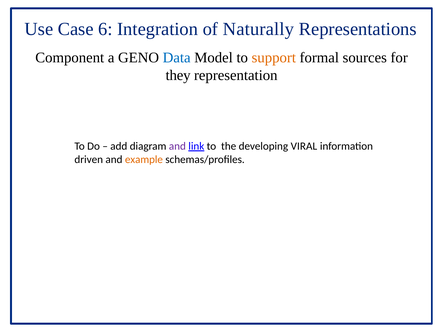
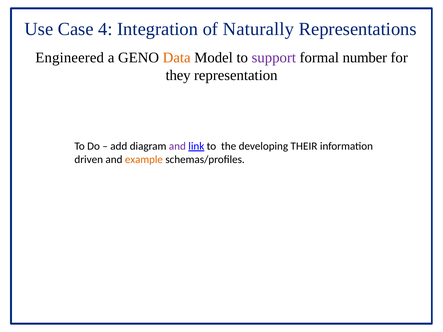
6: 6 -> 4
Component: Component -> Engineered
Data colour: blue -> orange
support colour: orange -> purple
sources: sources -> number
VIRAL: VIRAL -> THEIR
